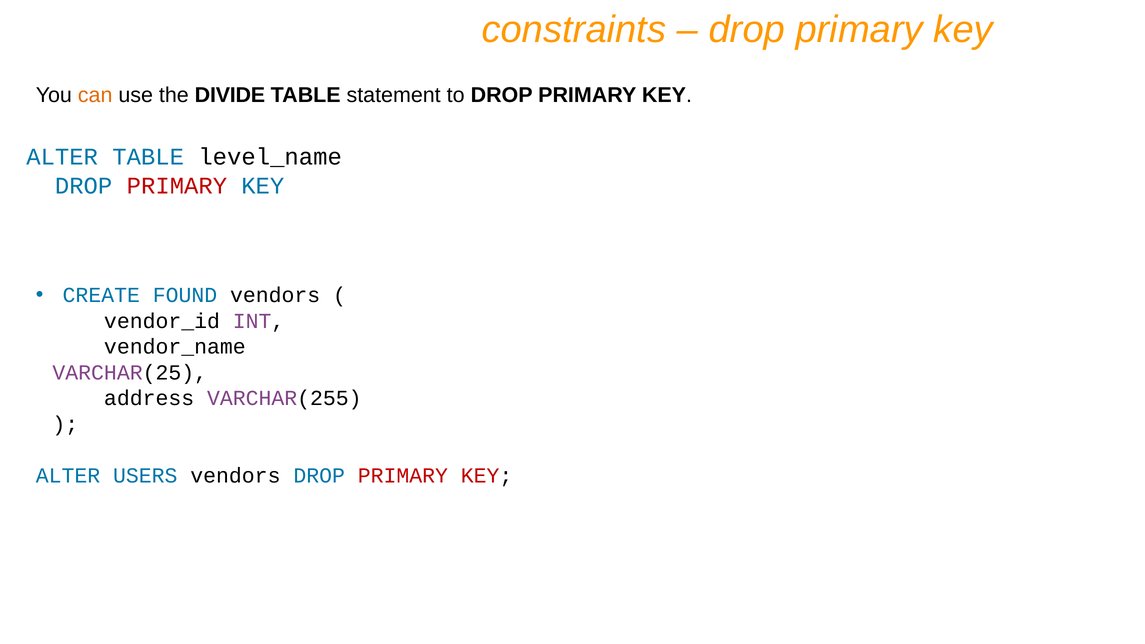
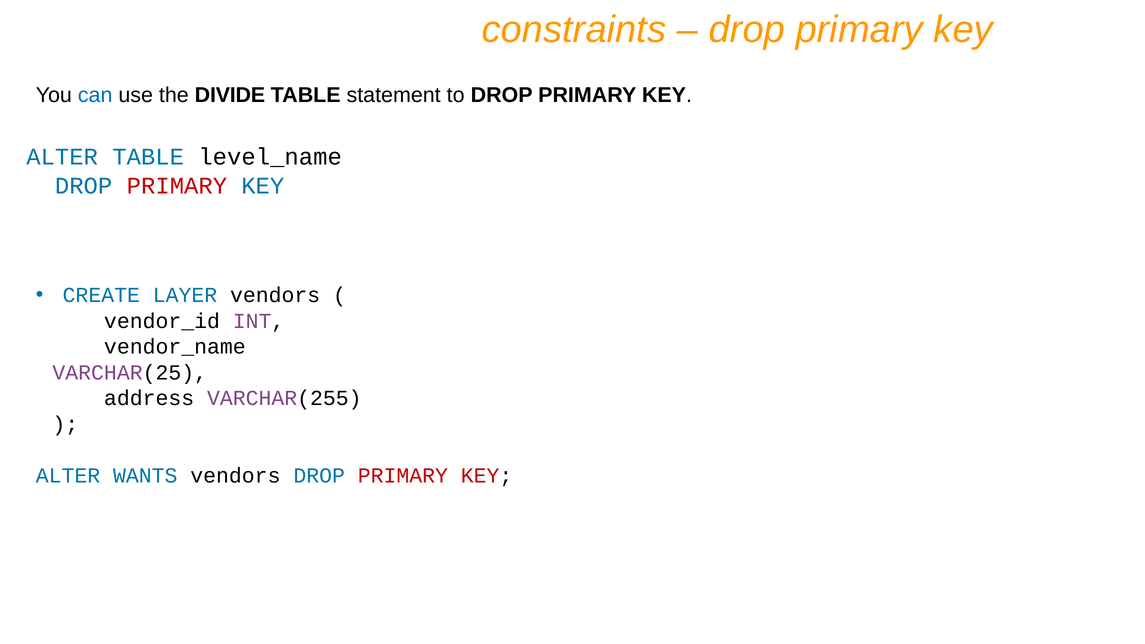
can colour: orange -> blue
FOUND: FOUND -> LAYER
USERS: USERS -> WANTS
